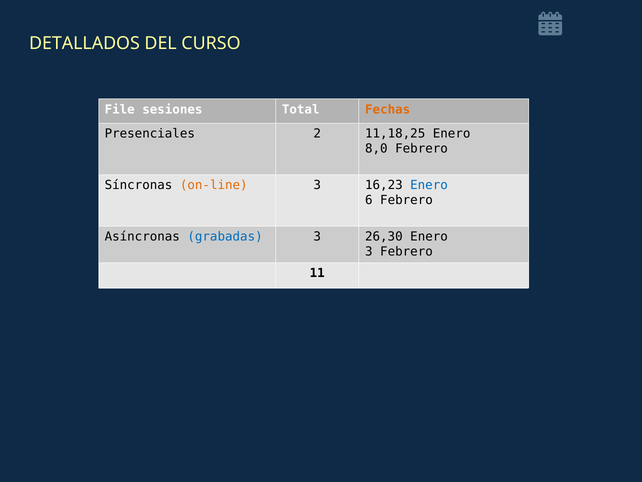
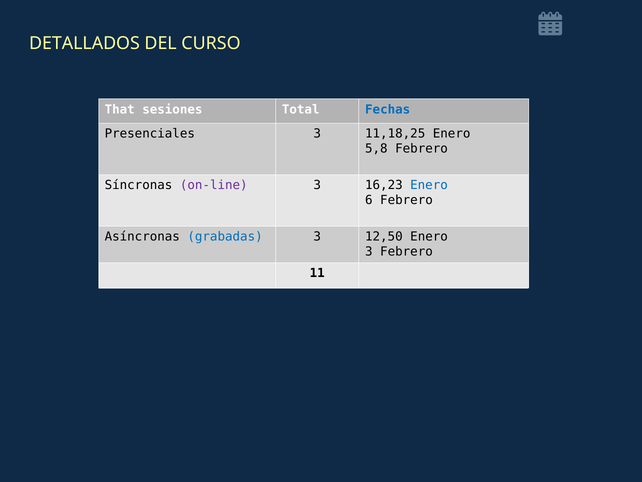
File: File -> That
Fechas colour: orange -> blue
Presenciales 2: 2 -> 3
8,0: 8,0 -> 5,8
on-line colour: orange -> purple
26,30: 26,30 -> 12,50
